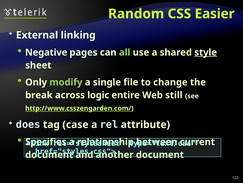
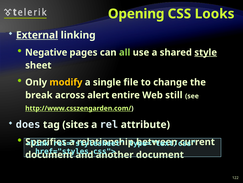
Random: Random -> Opening
Easier: Easier -> Looks
External underline: none -> present
modify colour: light green -> yellow
logic: logic -> alert
case: case -> sites
